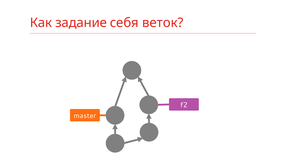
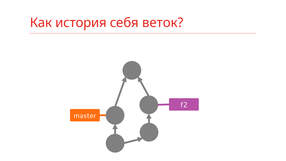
задание: задание -> история
